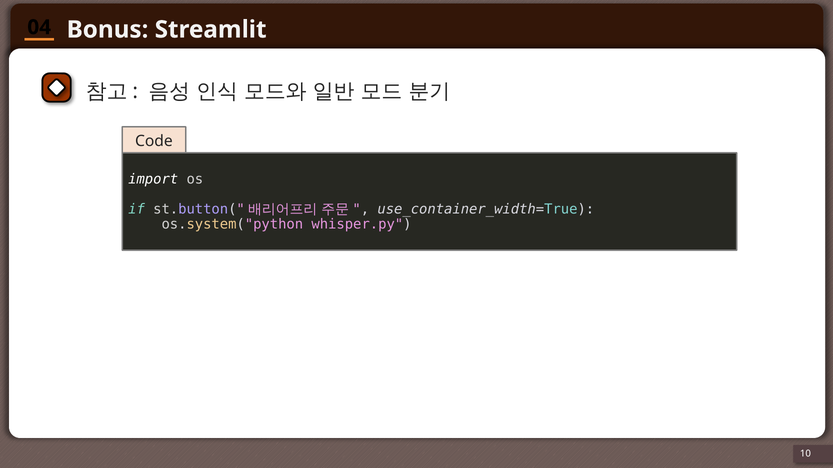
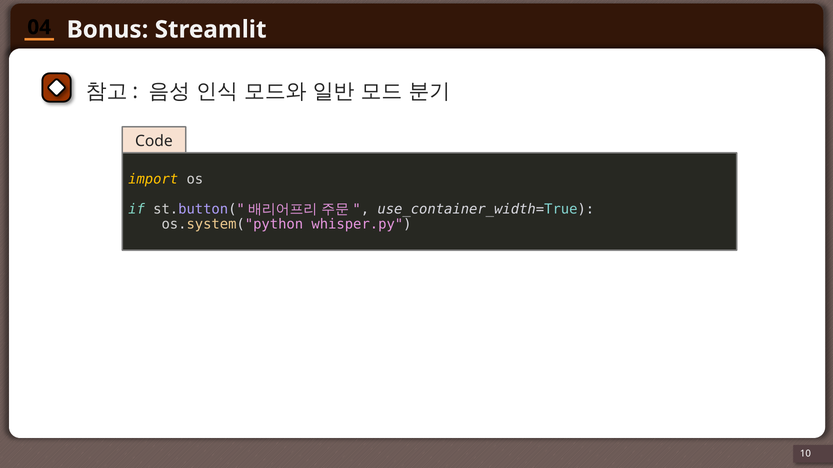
import colour: white -> yellow
